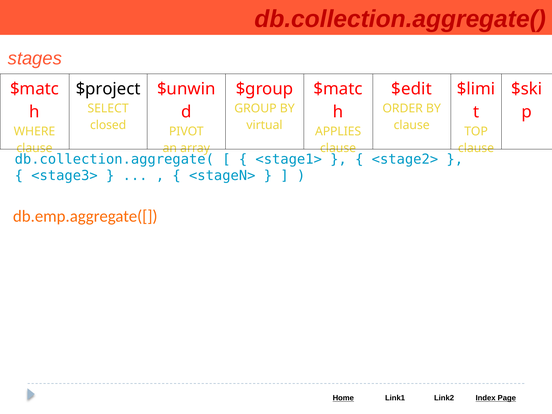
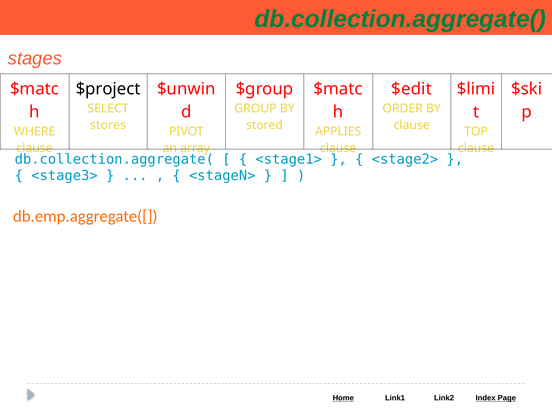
db.collection.aggregate( at (400, 19) colour: red -> green
closed: closed -> stores
virtual: virtual -> stored
